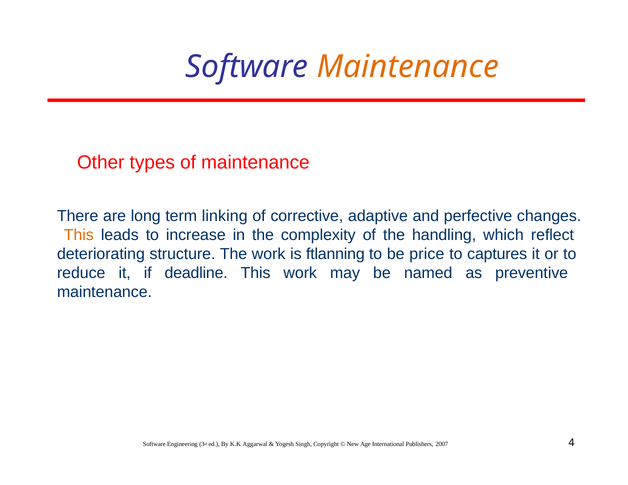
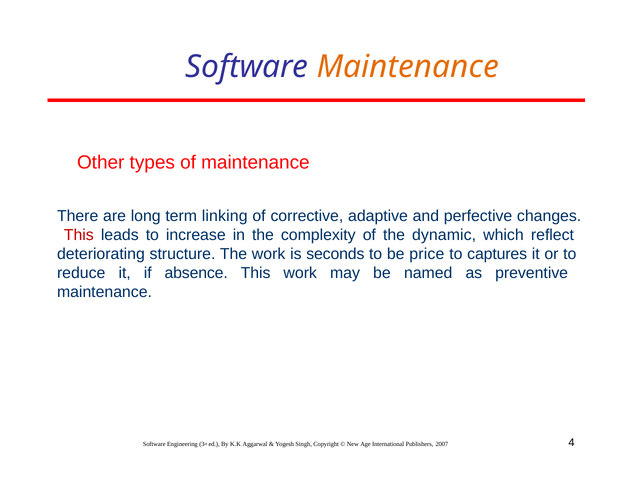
This at (79, 235) colour: orange -> red
handling: handling -> dynamic
ftlanning: ftlanning -> seconds
deadline: deadline -> absence
